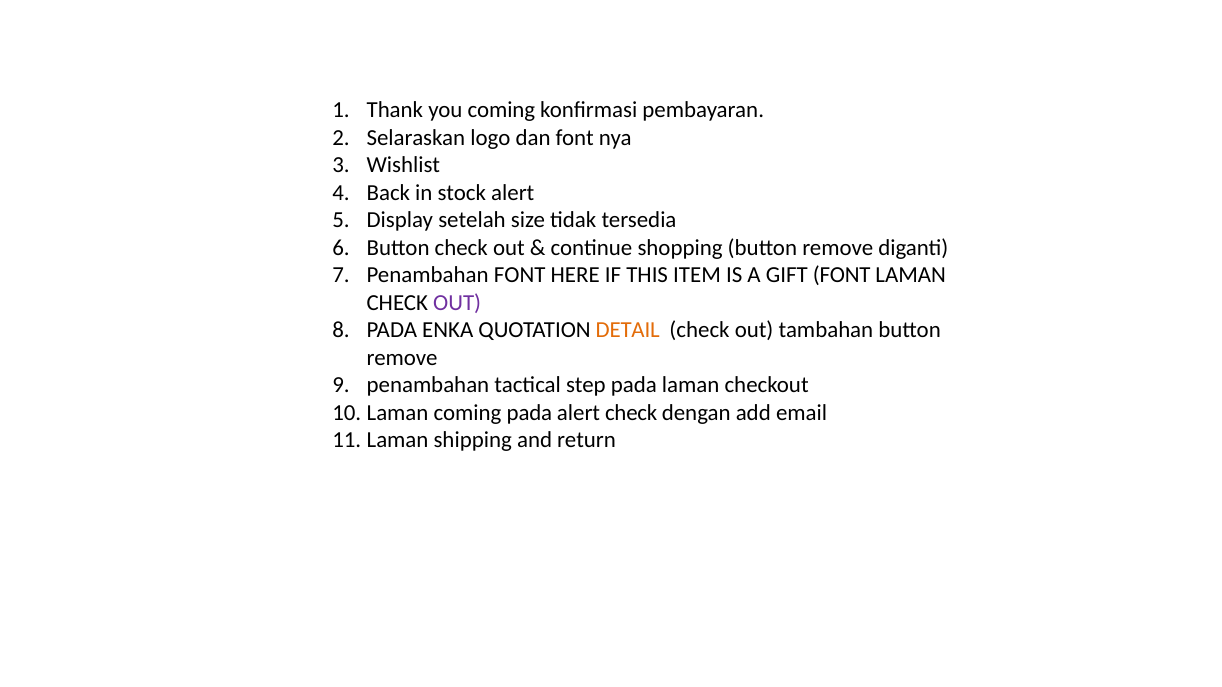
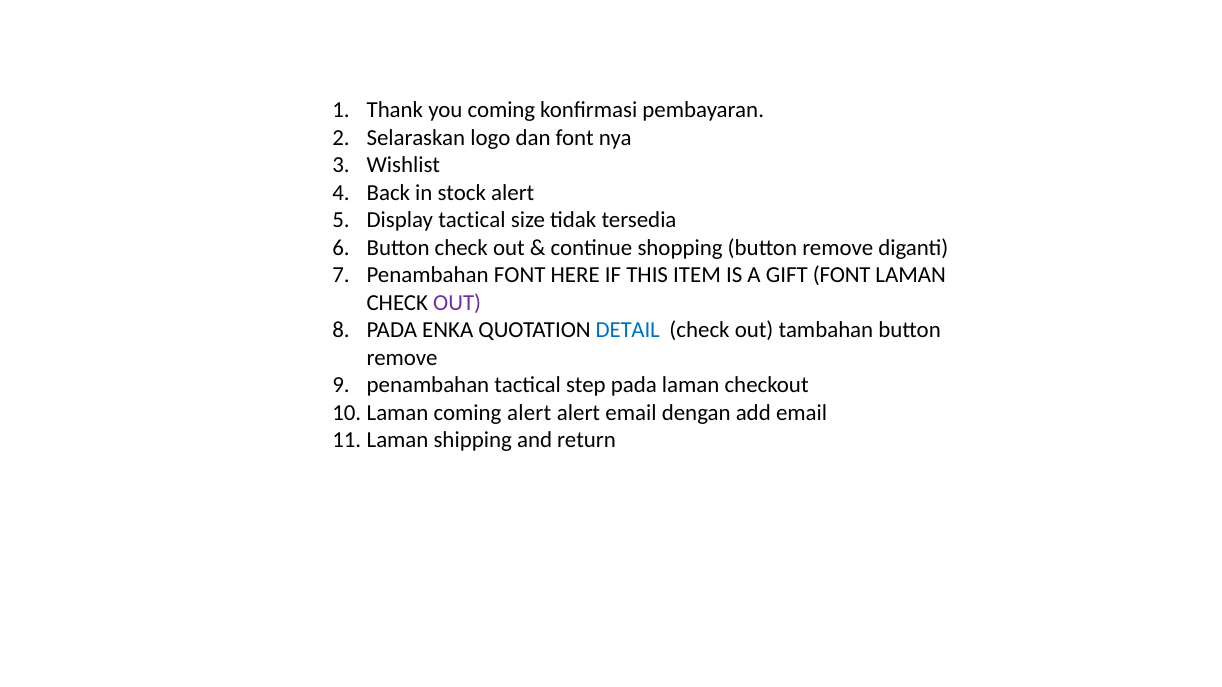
Display setelah: setelah -> tactical
DETAIL colour: orange -> blue
coming pada: pada -> alert
alert check: check -> email
